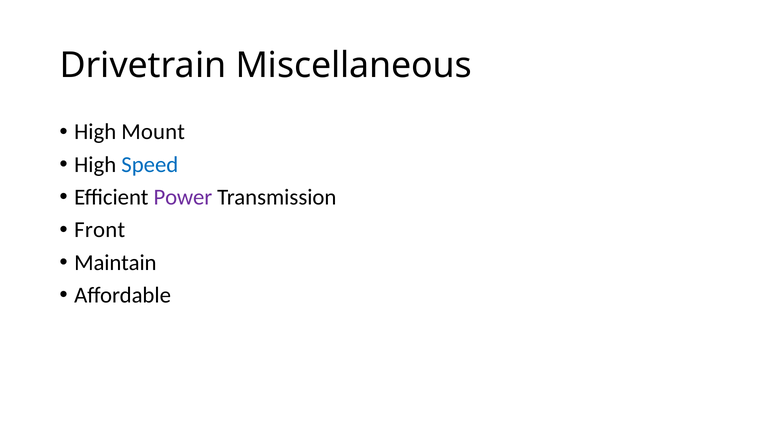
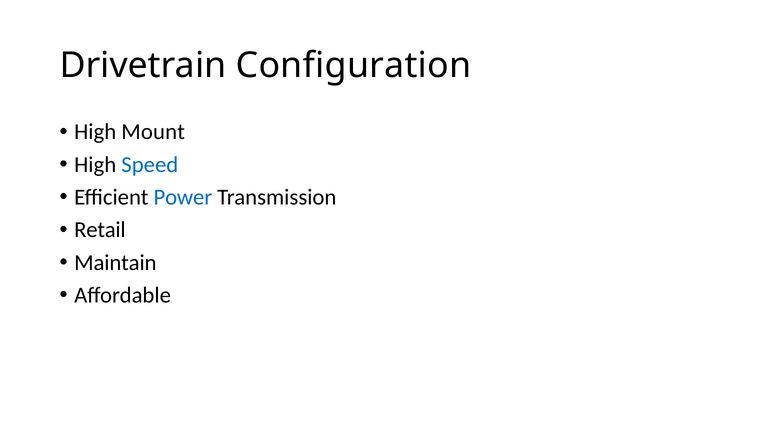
Miscellaneous: Miscellaneous -> Configuration
Power colour: purple -> blue
Front: Front -> Retail
